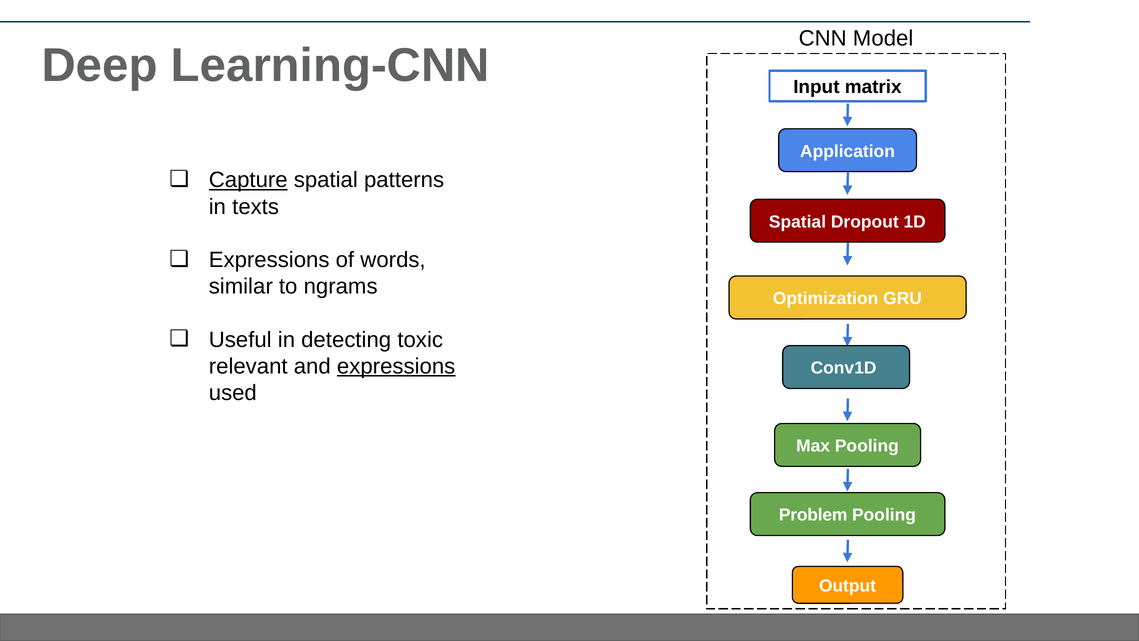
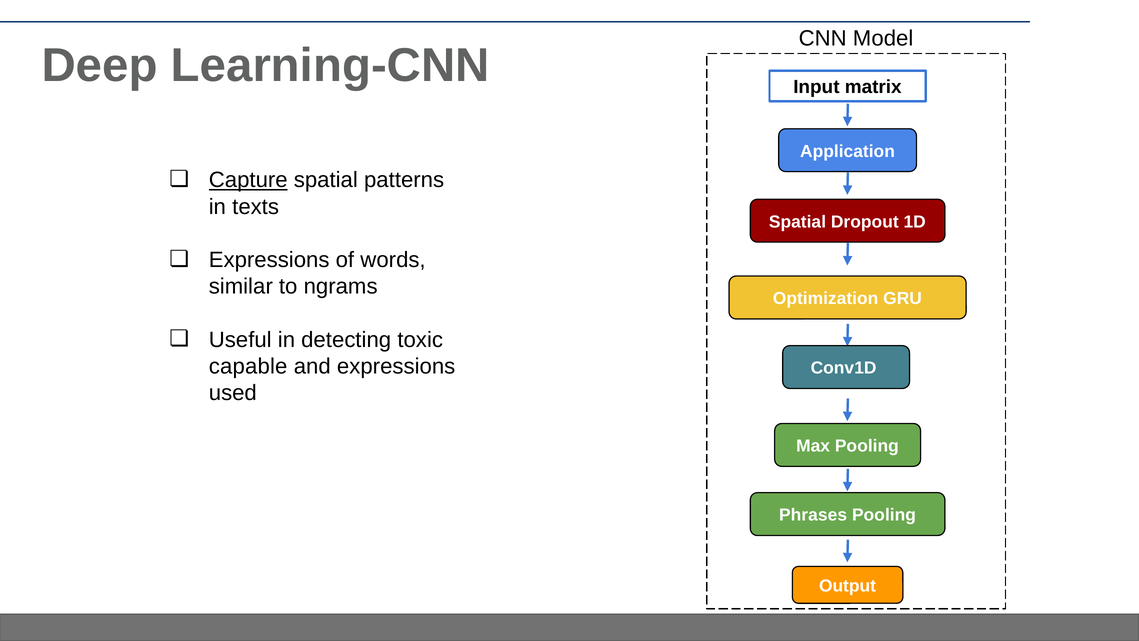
relevant: relevant -> capable
expressions at (396, 366) underline: present -> none
Problem: Problem -> Phrases
